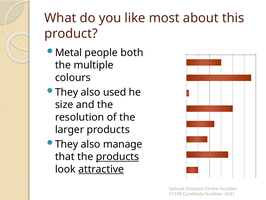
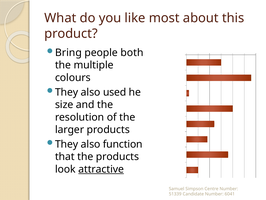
Metal: Metal -> Bring
manage: manage -> function
products at (117, 156) underline: present -> none
